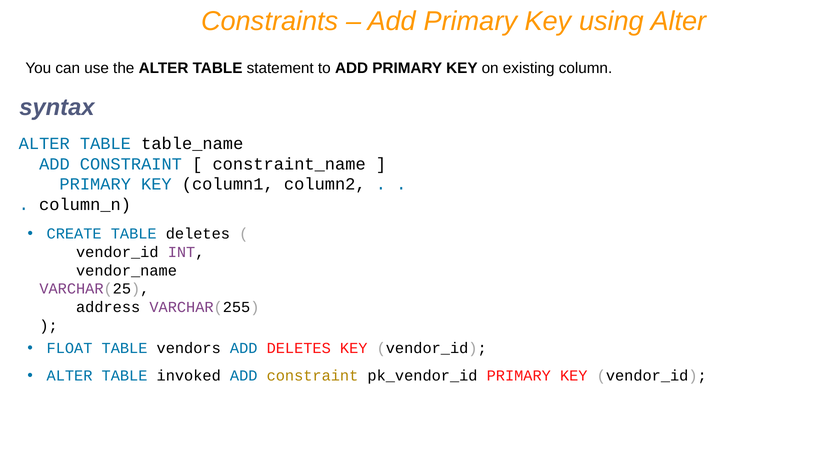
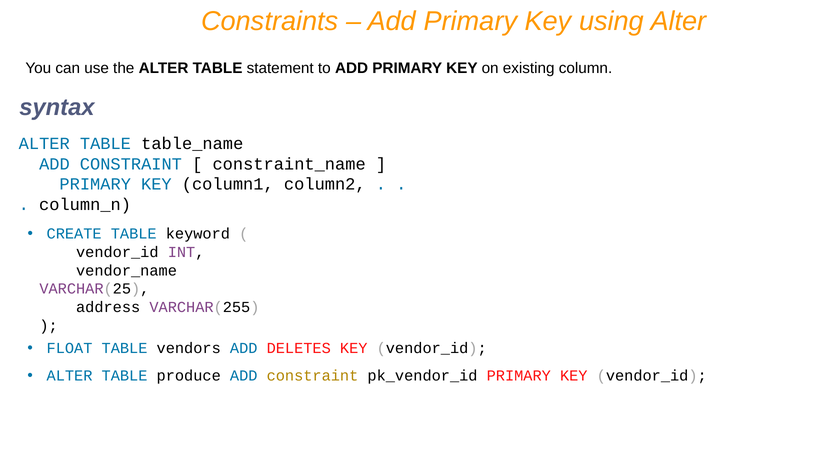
TABLE deletes: deletes -> keyword
invoked: invoked -> produce
